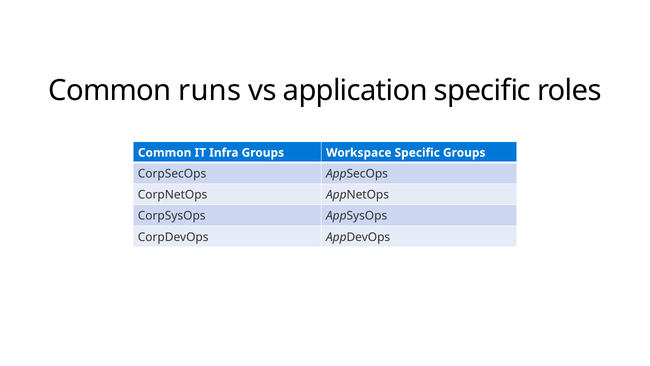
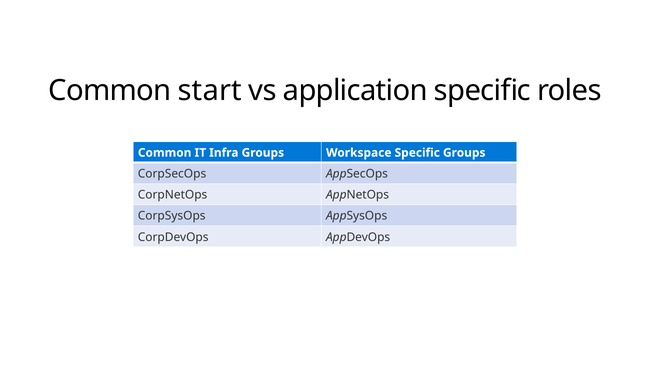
runs: runs -> start
